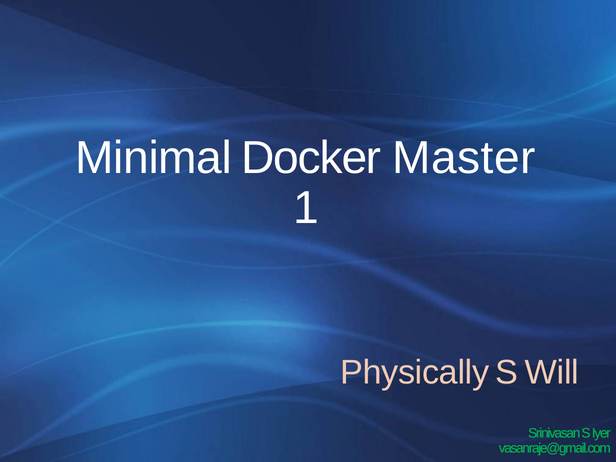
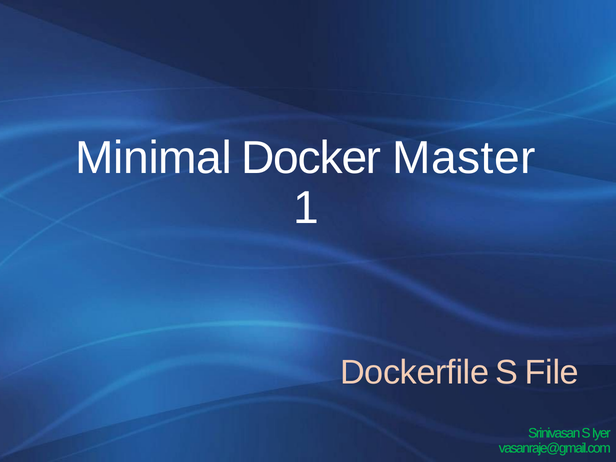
Physically: Physically -> Dockerfile
Will: Will -> File
